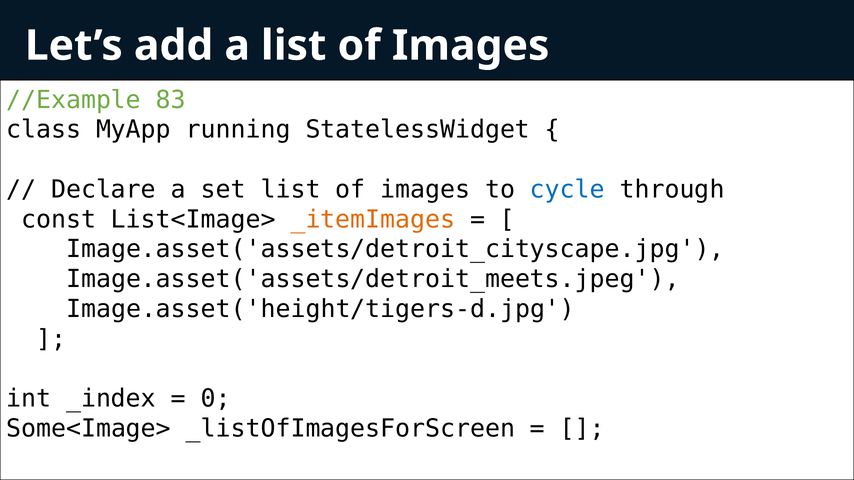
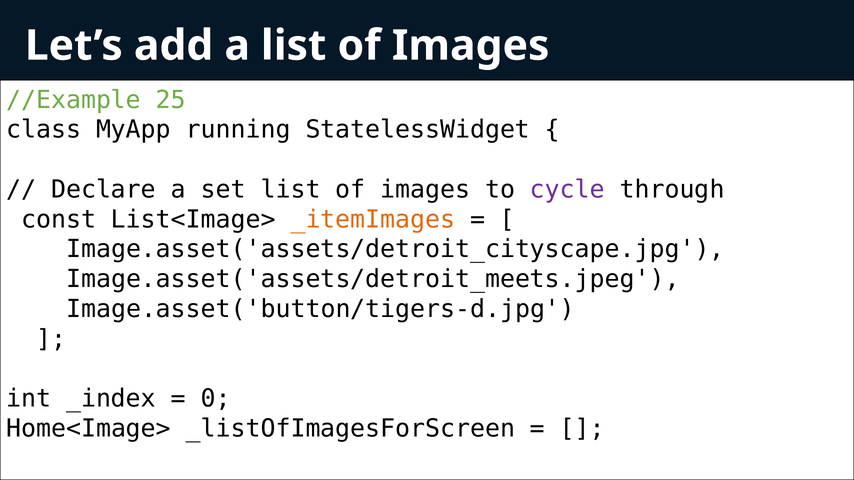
83: 83 -> 25
cycle colour: blue -> purple
Image.asset('height/tigers-d.jpg: Image.asset('height/tigers-d.jpg -> Image.asset('button/tigers-d.jpg
Some<Image>: Some<Image> -> Home<Image>
